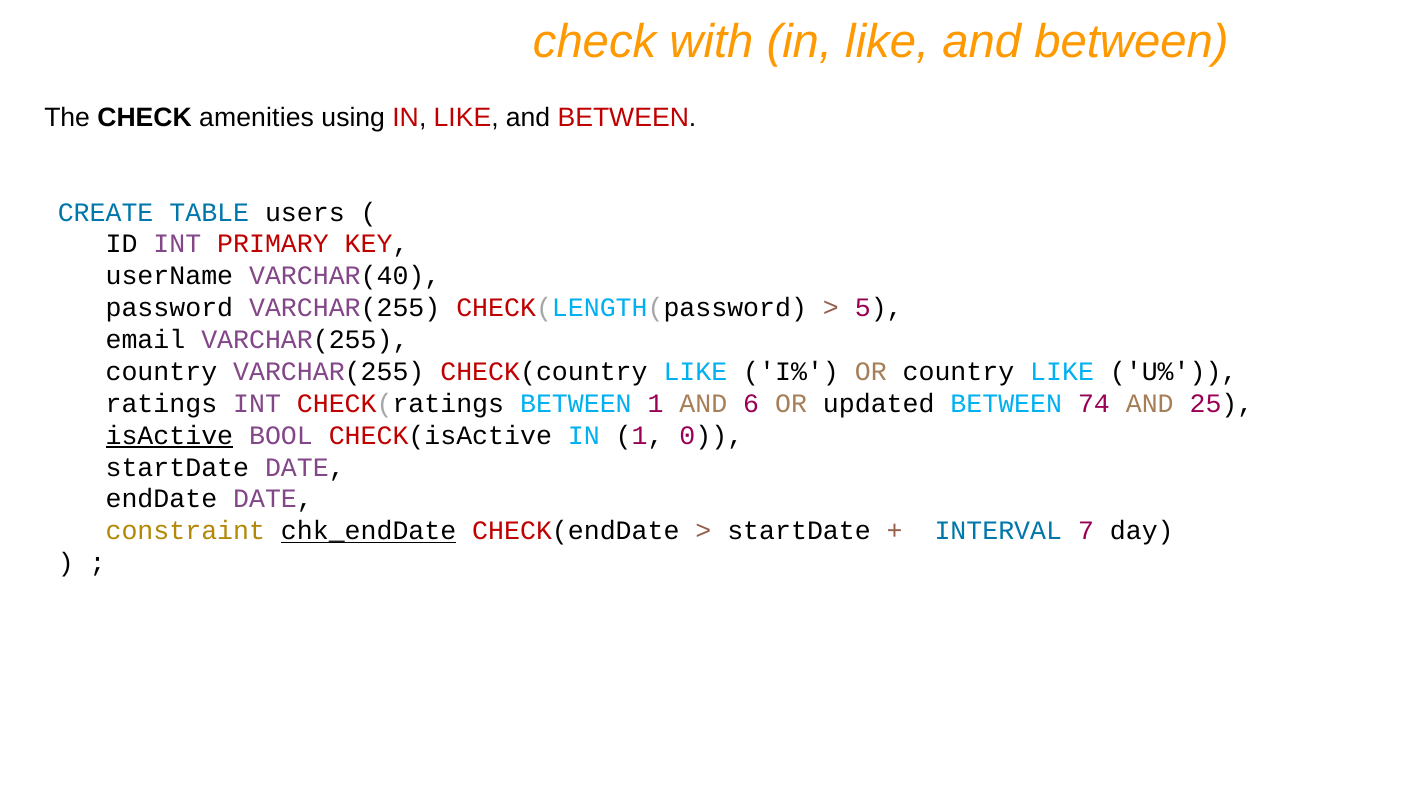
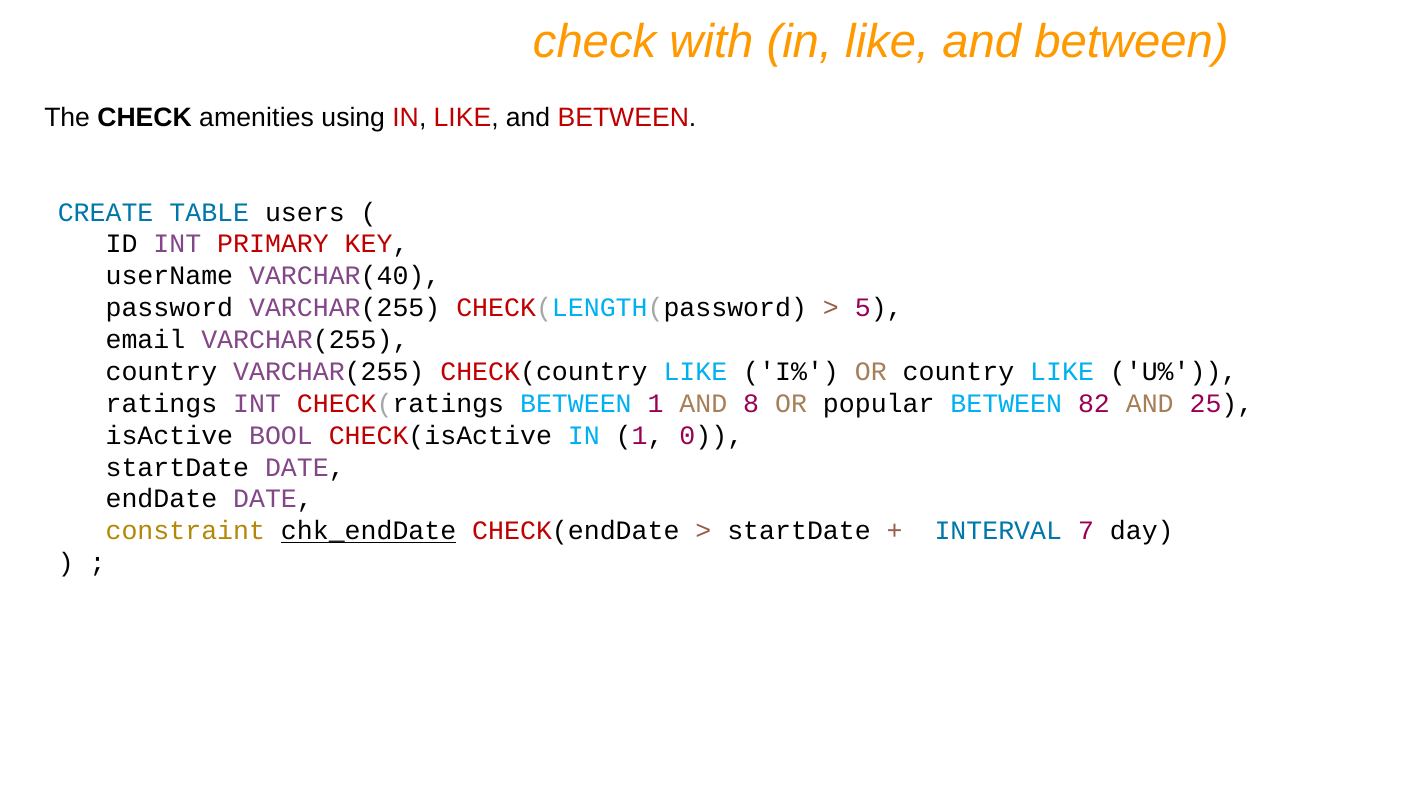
6: 6 -> 8
updated: updated -> popular
74: 74 -> 82
isActive underline: present -> none
